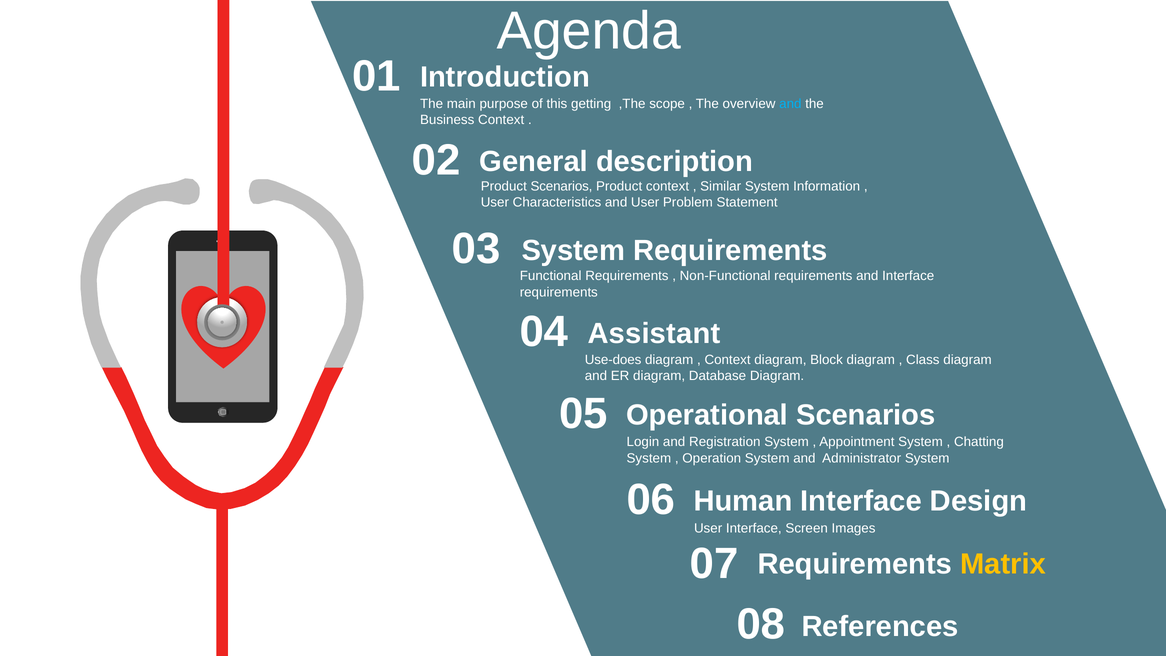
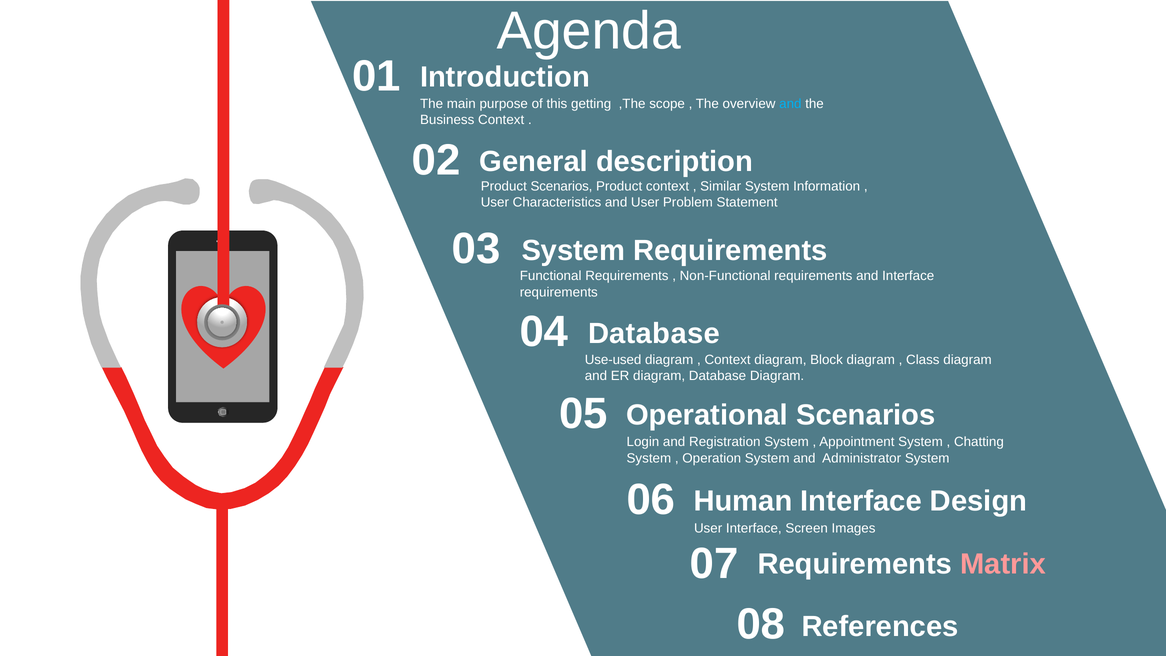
Assistant at (654, 334): Assistant -> Database
Use-does: Use-does -> Use-used
Matrix colour: yellow -> pink
